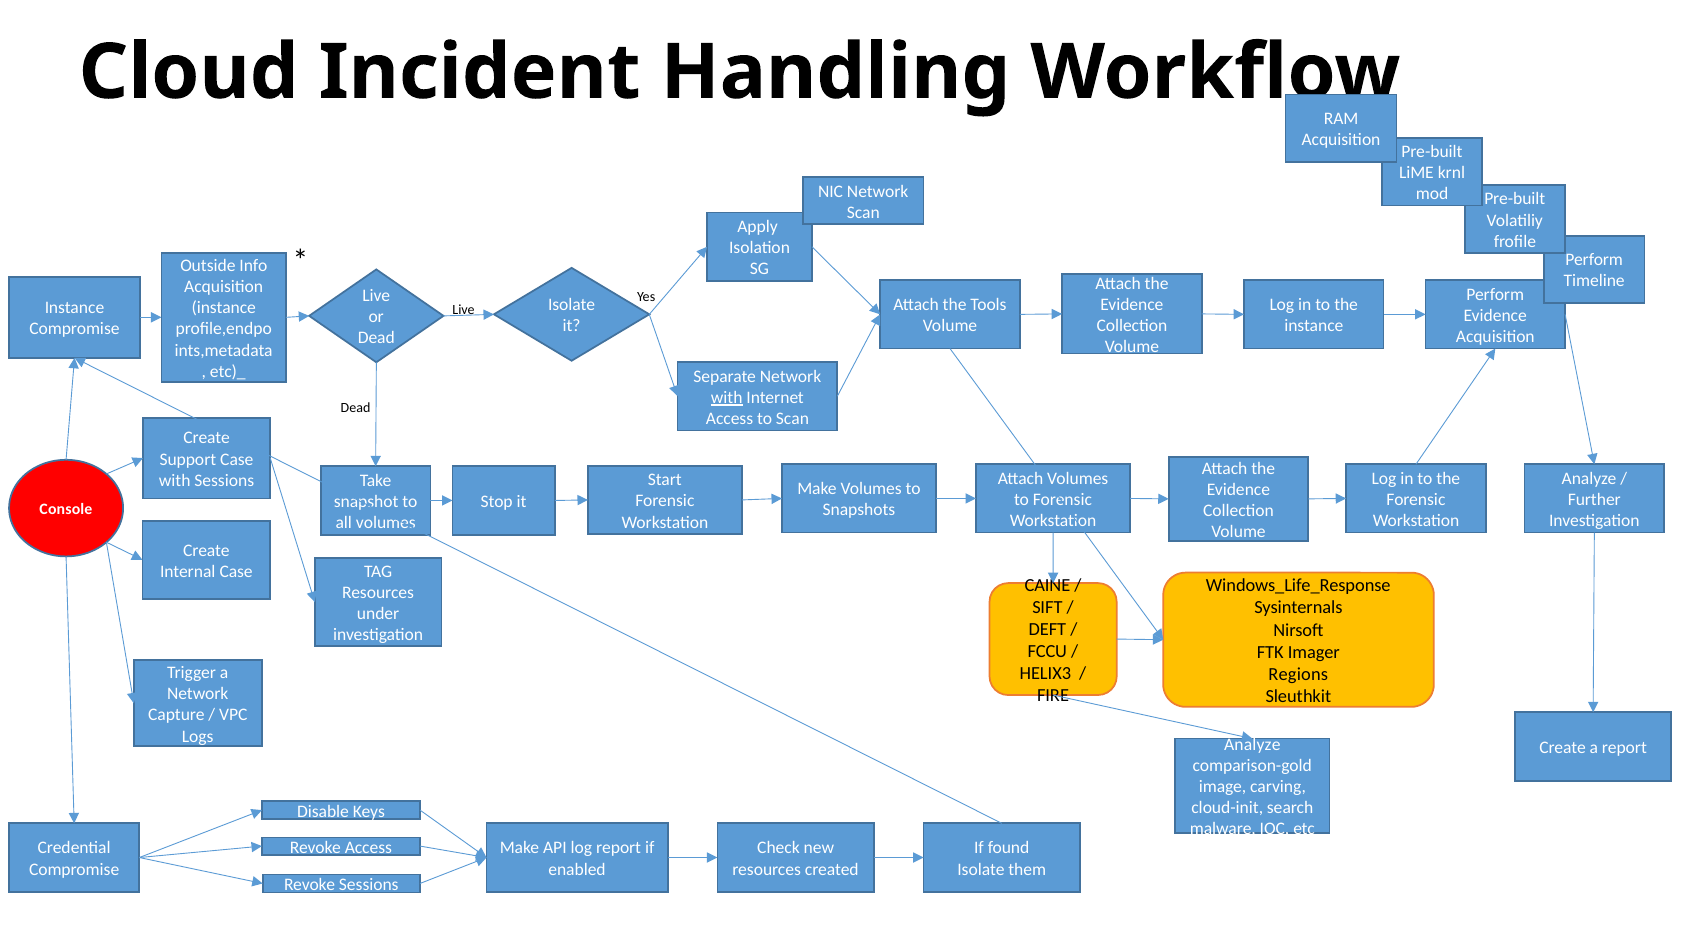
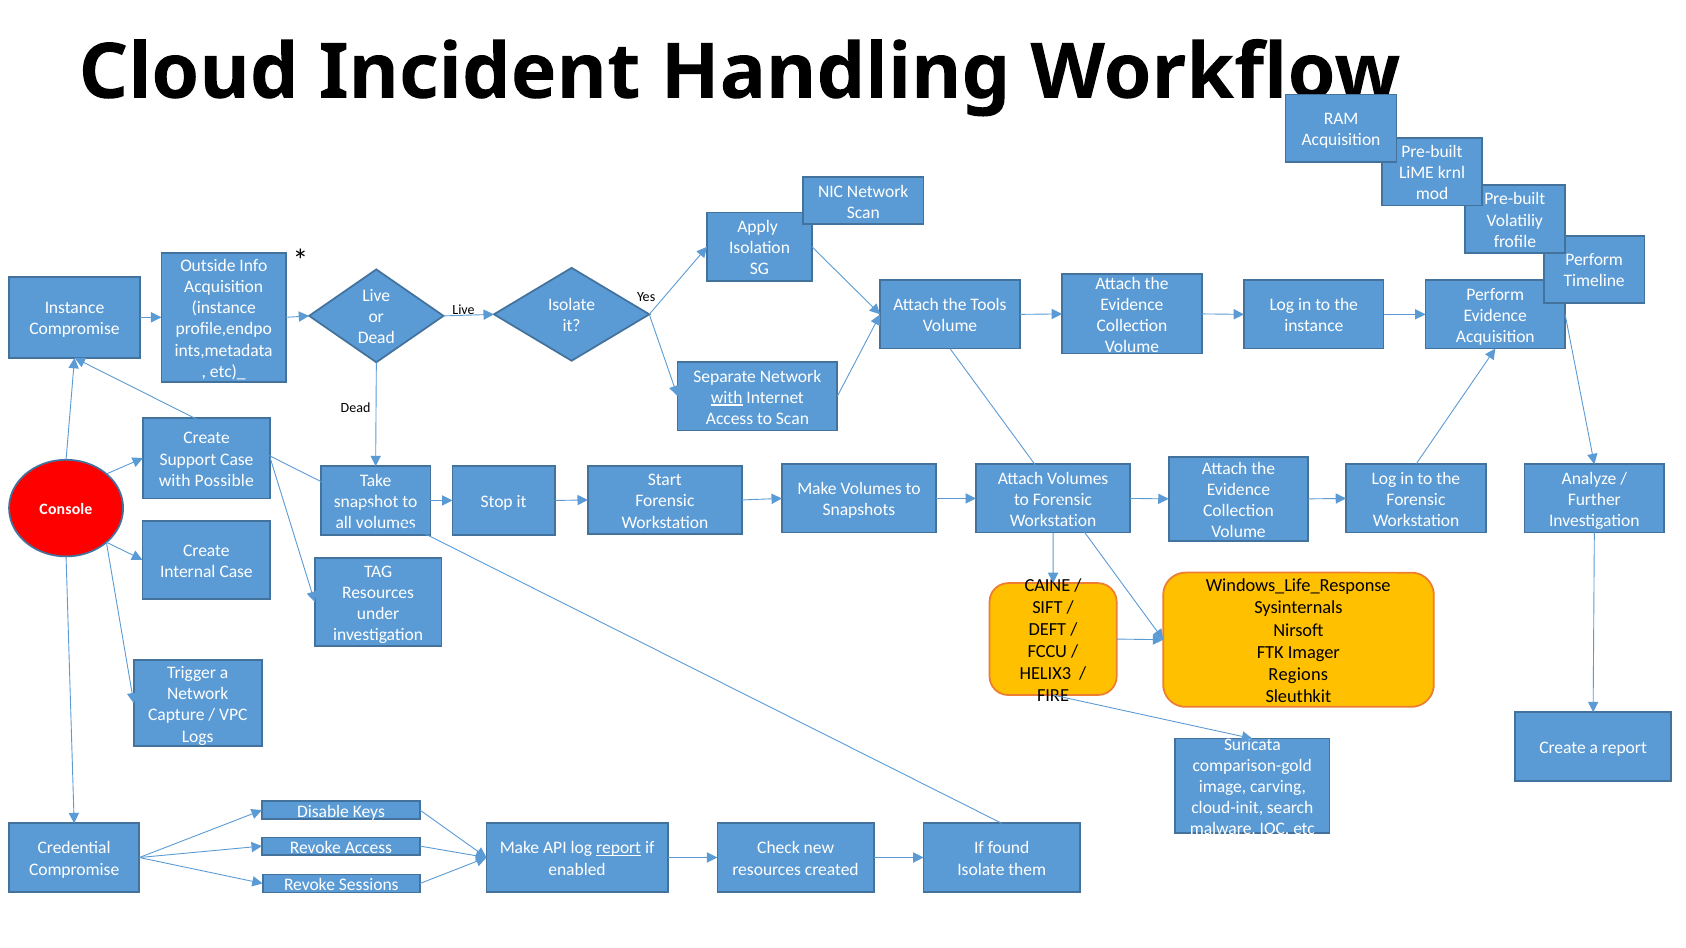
with Sessions: Sessions -> Possible
Analyze at (1252, 745): Analyze -> Suricata
report at (619, 849) underline: none -> present
